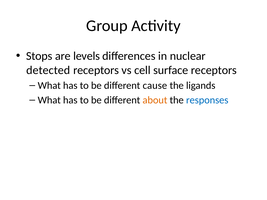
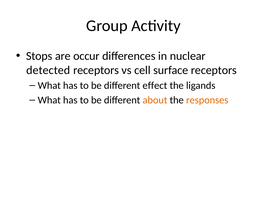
levels: levels -> occur
cause: cause -> effect
responses colour: blue -> orange
